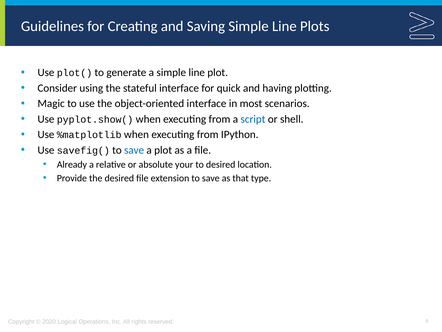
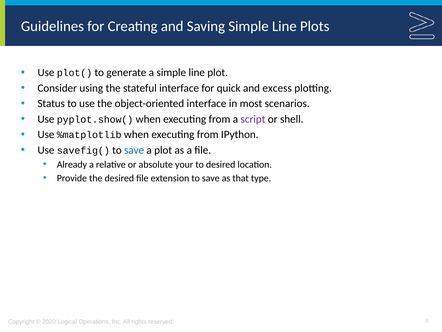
having: having -> excess
Magic: Magic -> Status
script colour: blue -> purple
